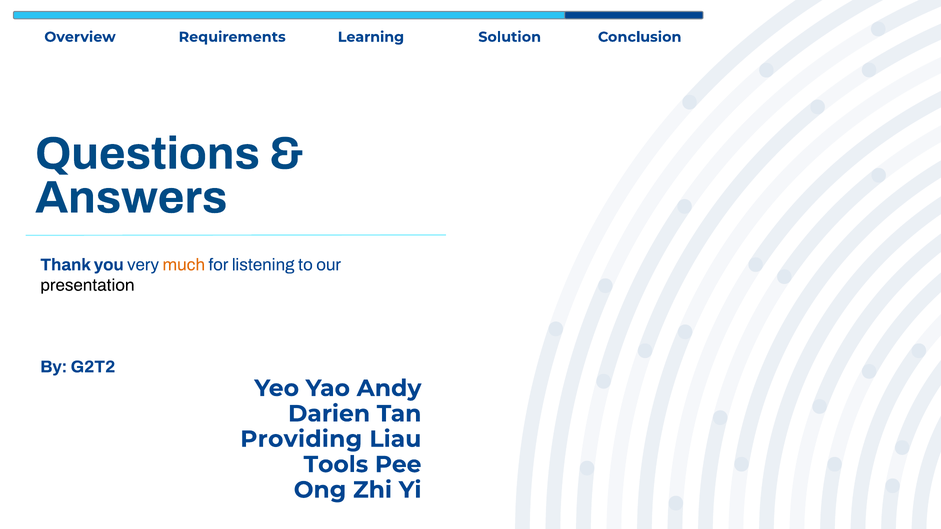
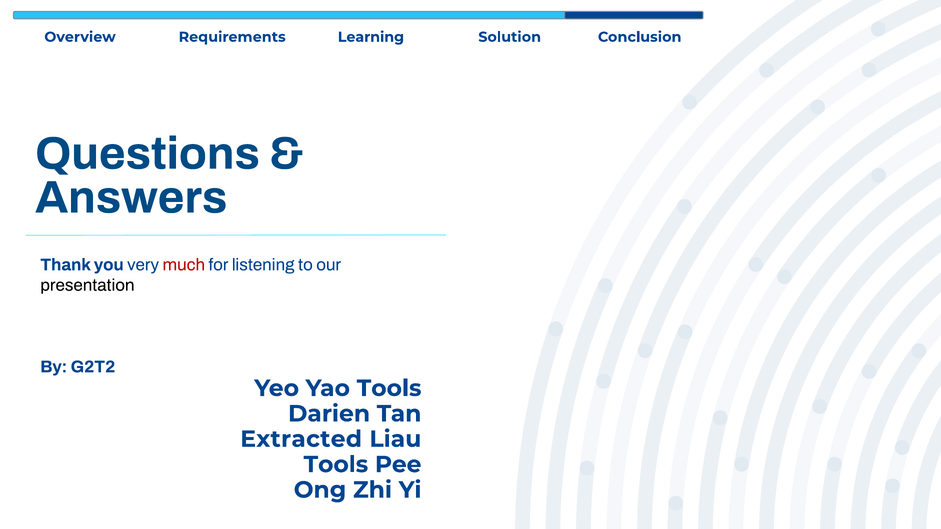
much colour: orange -> red
Yao Andy: Andy -> Tools
Providing: Providing -> Extracted
